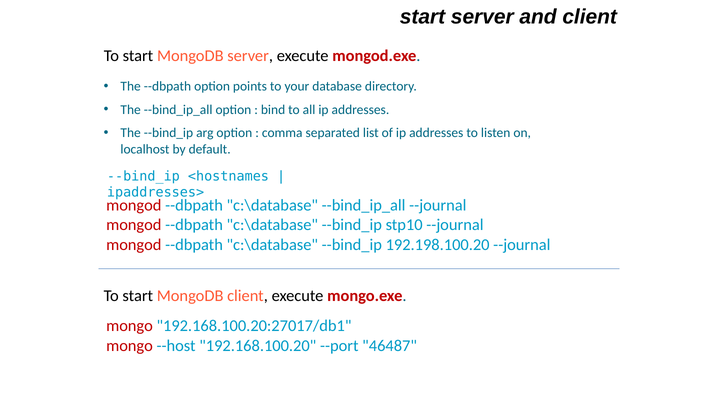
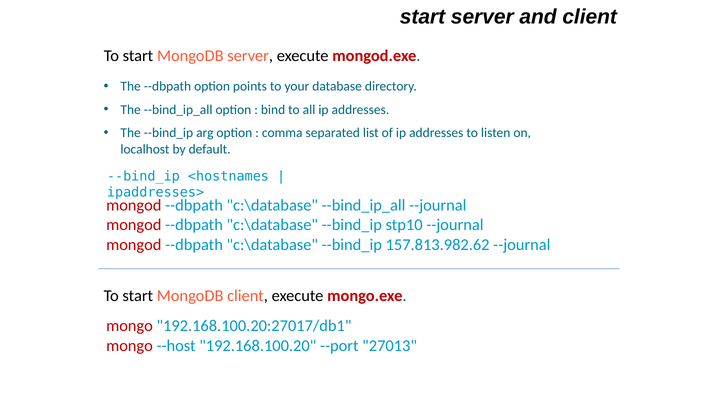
192.198.100.20: 192.198.100.20 -> 157.813.982.62
46487: 46487 -> 27013
